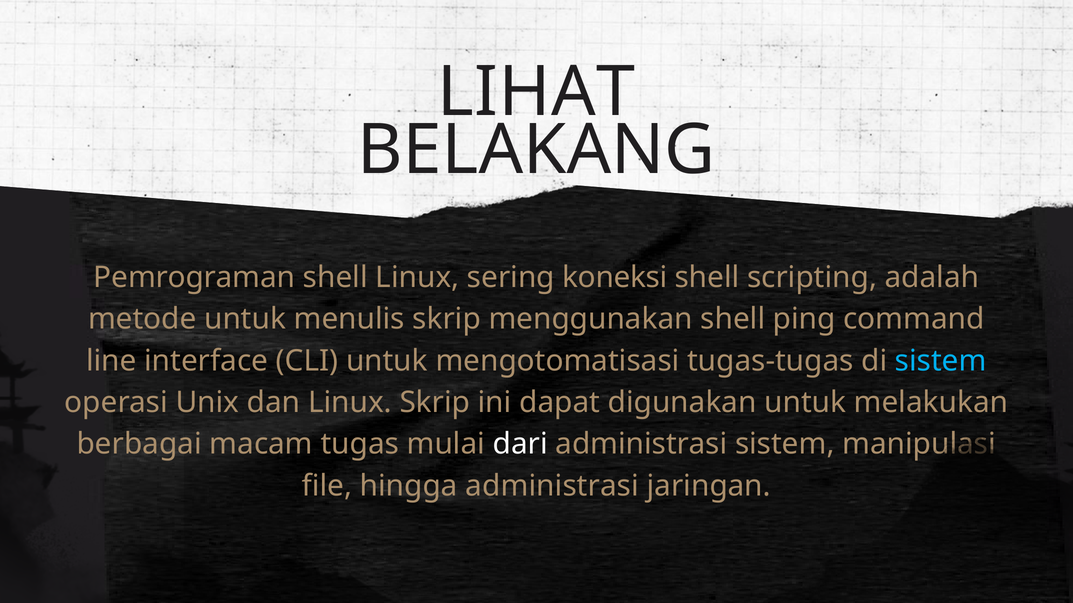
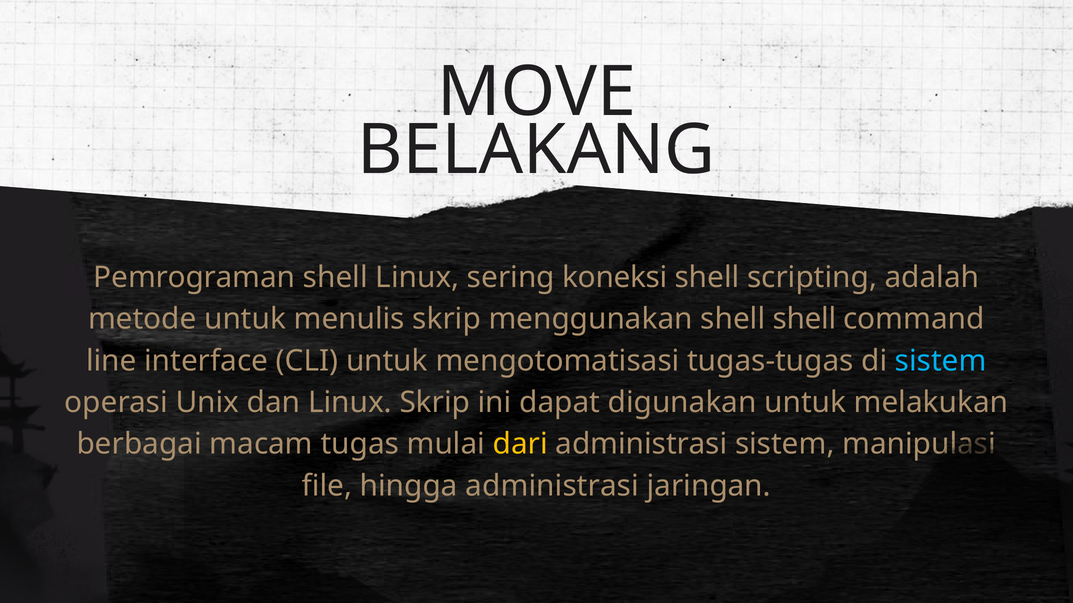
LIHAT: LIHAT -> MOVE
shell ping: ping -> shell
dari colour: white -> yellow
